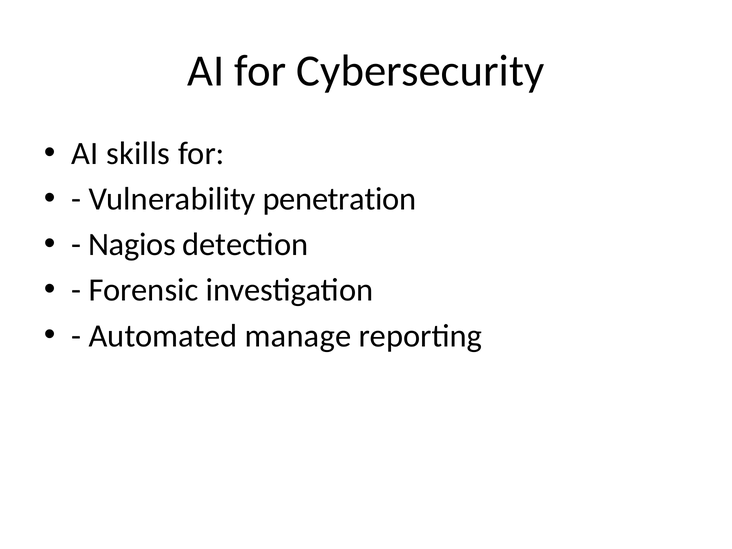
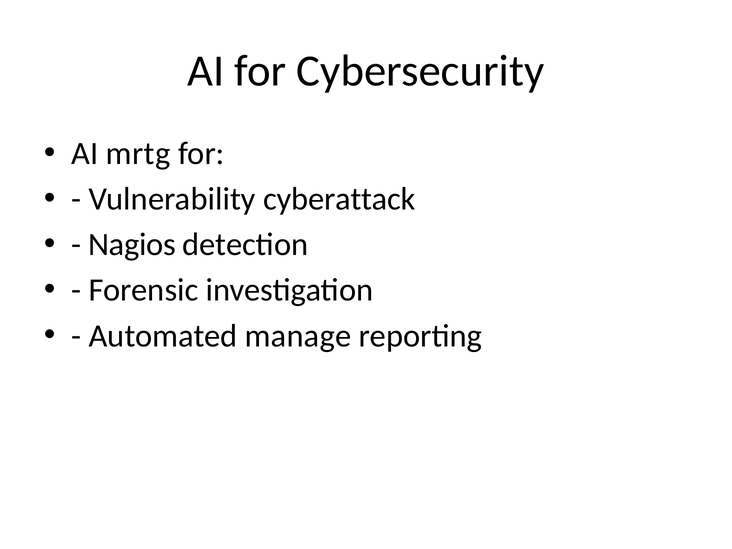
skills: skills -> mrtg
penetration: penetration -> cyberattack
